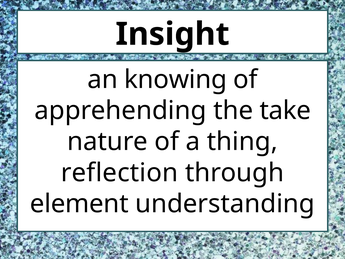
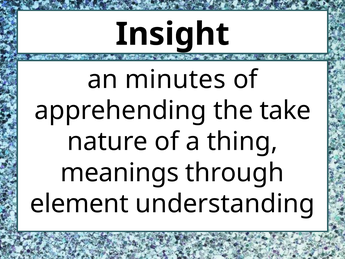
knowing: knowing -> minutes
reflection: reflection -> meanings
